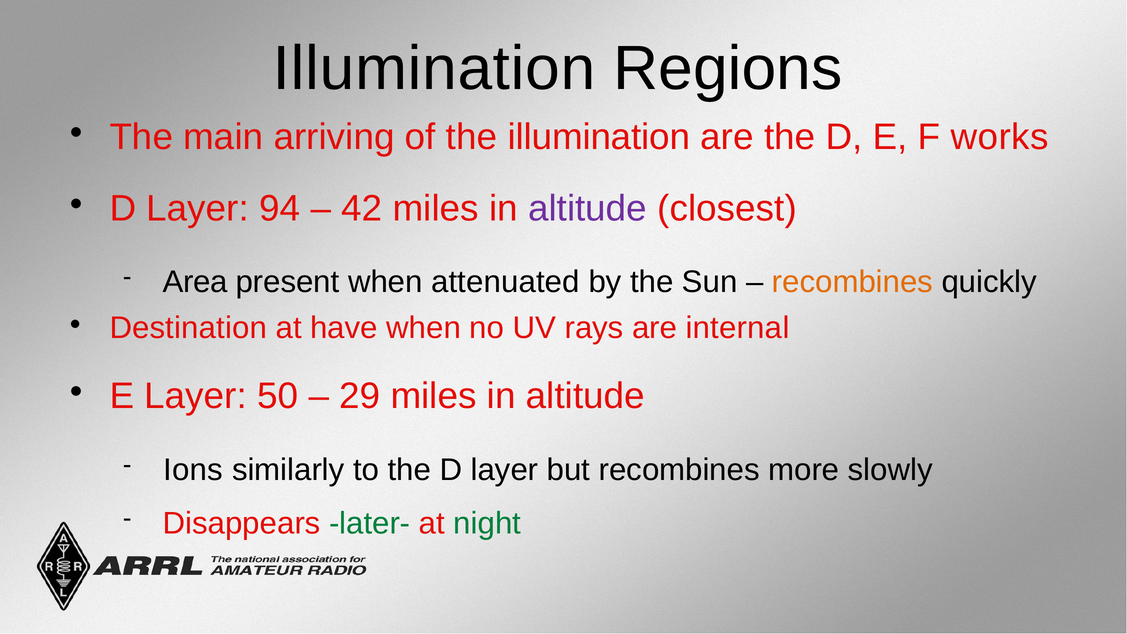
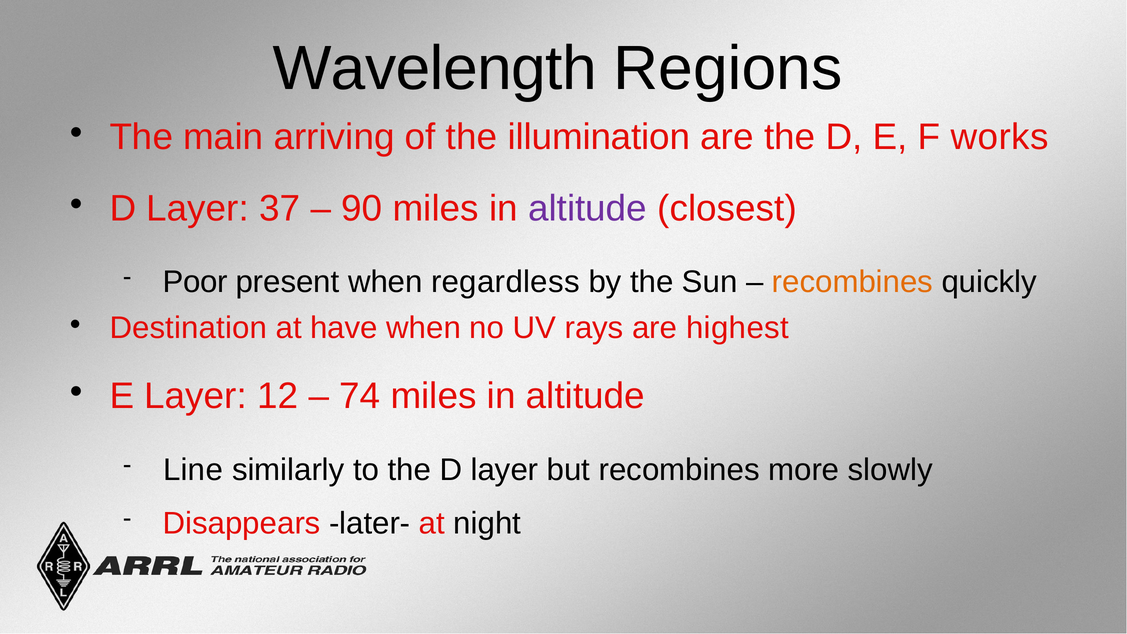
Illumination at (434, 69): Illumination -> Wavelength
94: 94 -> 37
42: 42 -> 90
Area: Area -> Poor
attenuated: attenuated -> regardless
internal: internal -> highest
50: 50 -> 12
29: 29 -> 74
Ions: Ions -> Line
later- colour: green -> black
night colour: green -> black
